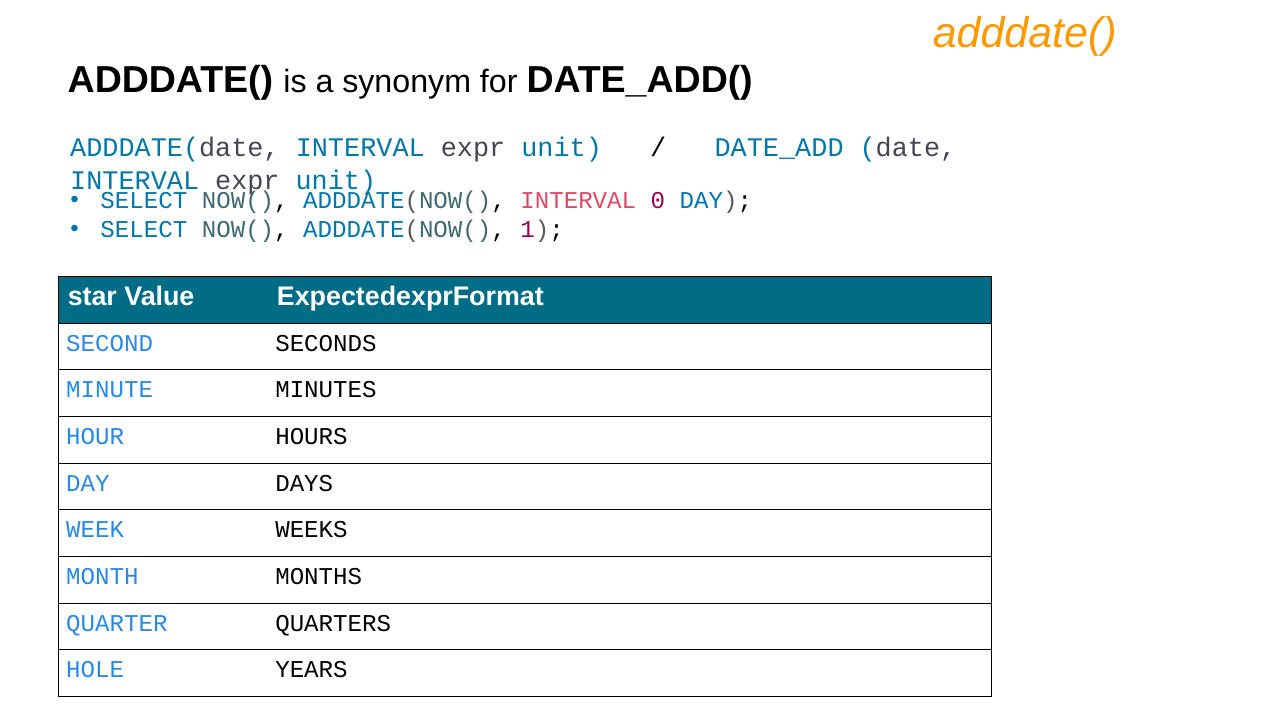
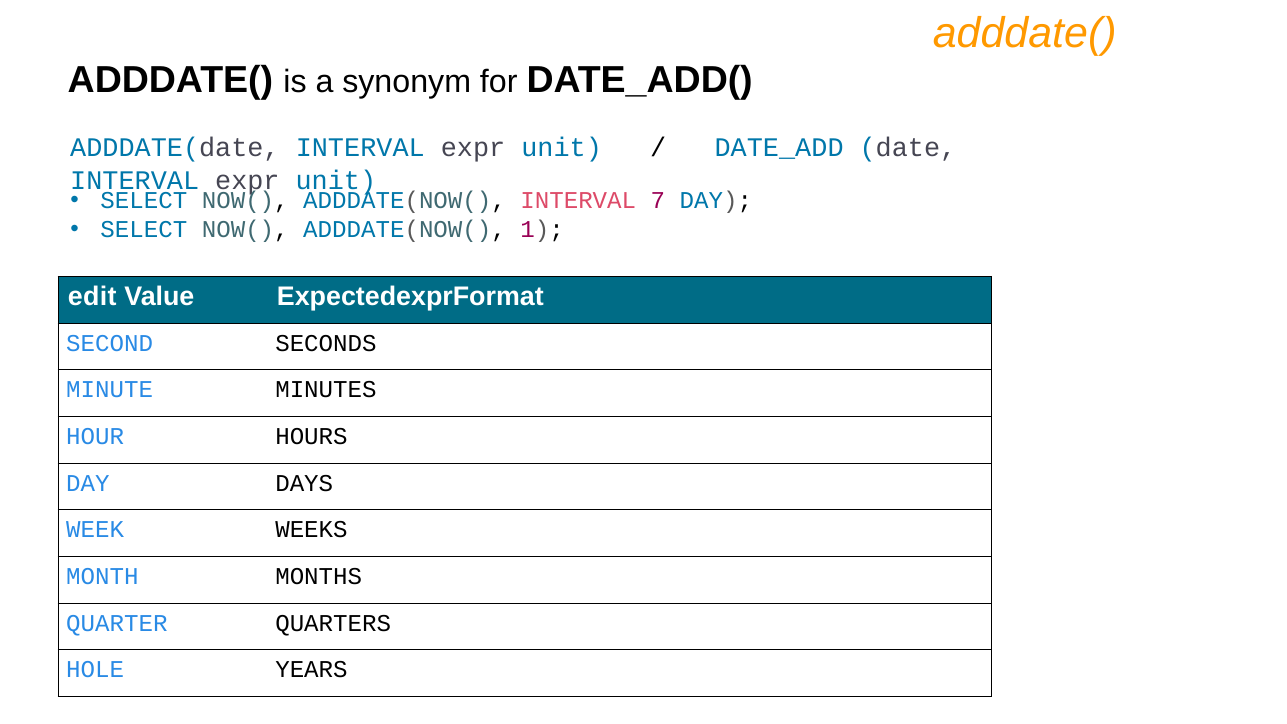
0: 0 -> 7
star: star -> edit
